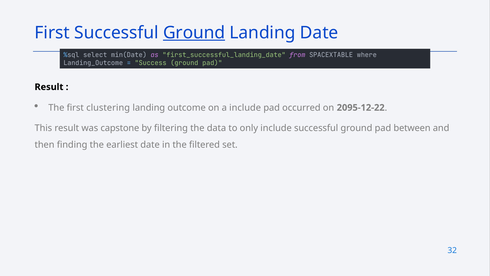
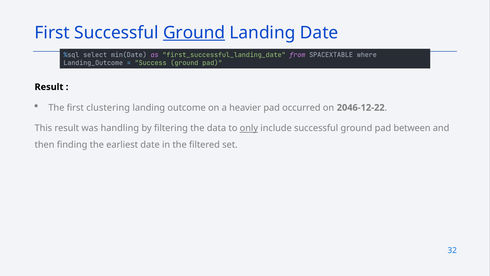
a include: include -> heavier
2095-12-22: 2095-12-22 -> 2046-12-22
capstone: capstone -> handling
only underline: none -> present
